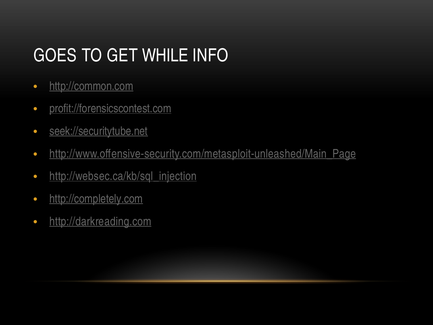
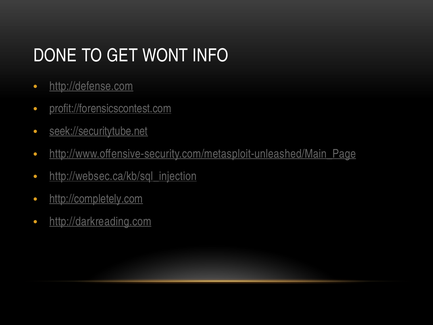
GOES: GOES -> DONE
WHILE: WHILE -> WONT
http://common.com: http://common.com -> http://defense.com
